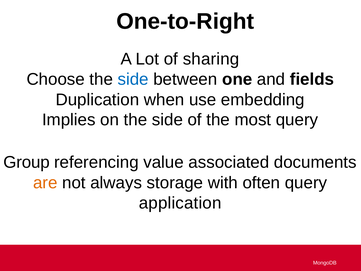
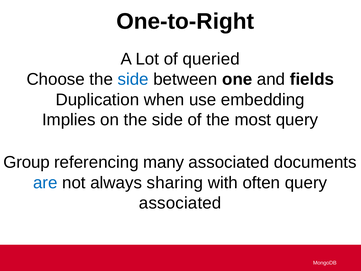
sharing: sharing -> queried
value: value -> many
are colour: orange -> blue
storage: storage -> sharing
application at (180, 203): application -> associated
